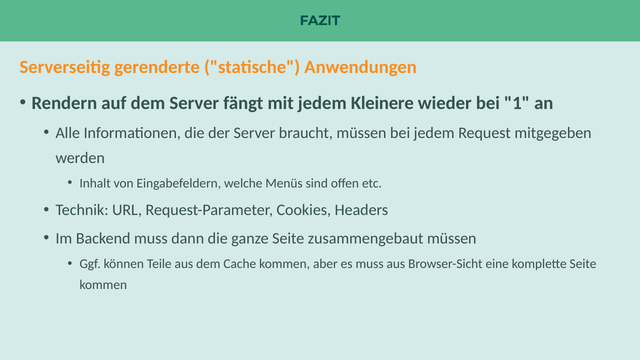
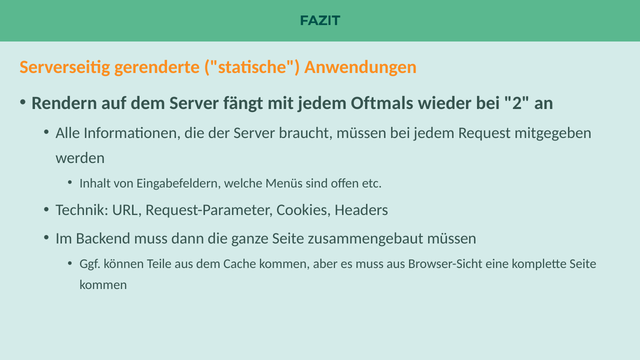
Kleinere: Kleinere -> Oftmals
1: 1 -> 2
